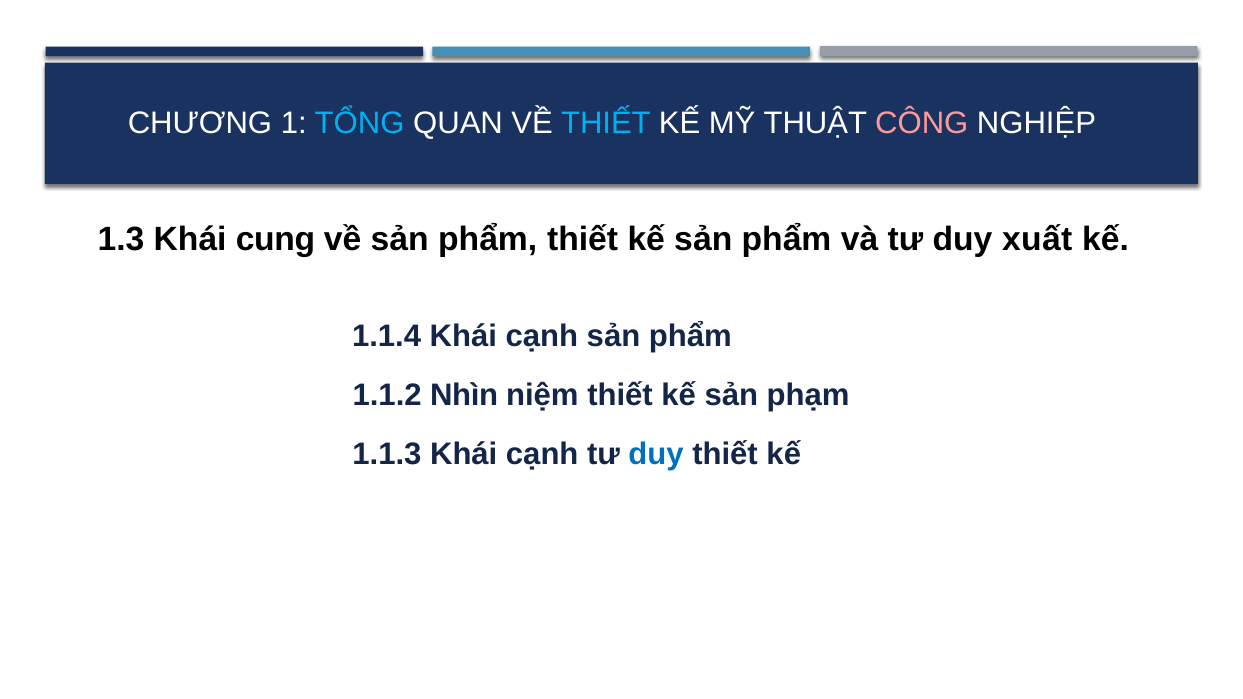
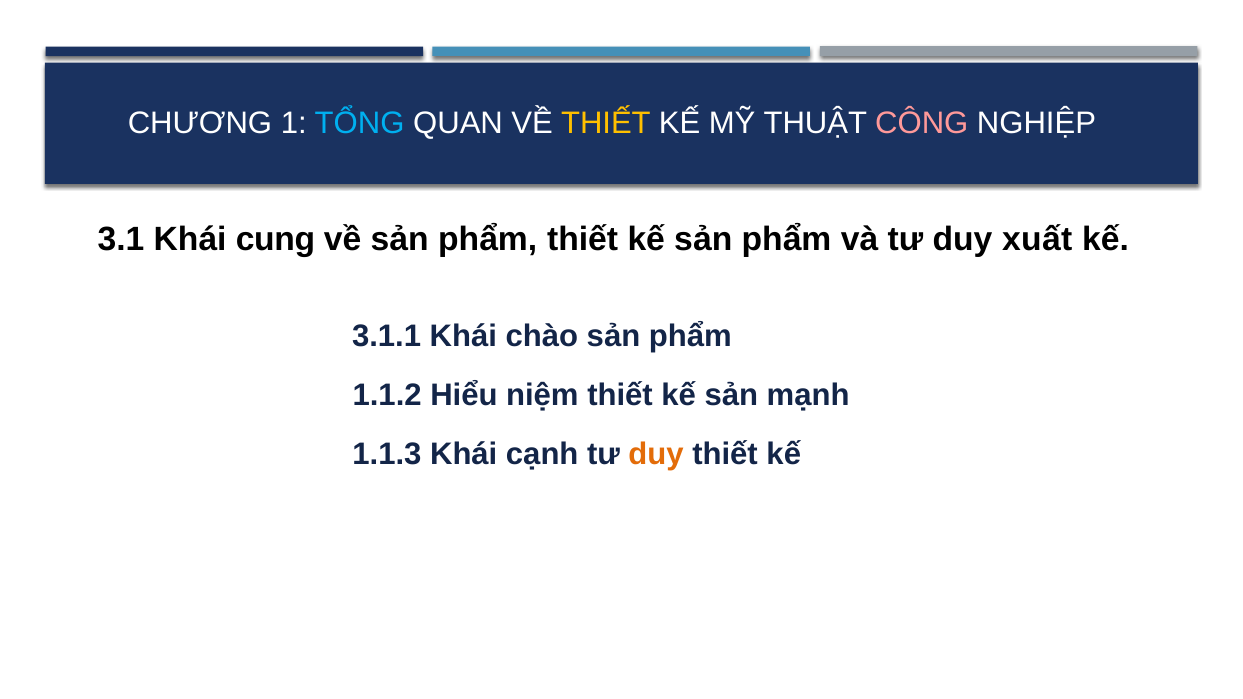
THIẾT at (606, 124) colour: light blue -> yellow
1.3: 1.3 -> 3.1
1.1.4: 1.1.4 -> 3.1.1
cạnh at (542, 337): cạnh -> chào
Nhìn: Nhìn -> Hiểu
phạm: phạm -> mạnh
duy at (656, 454) colour: blue -> orange
